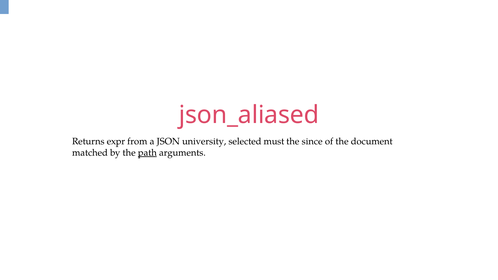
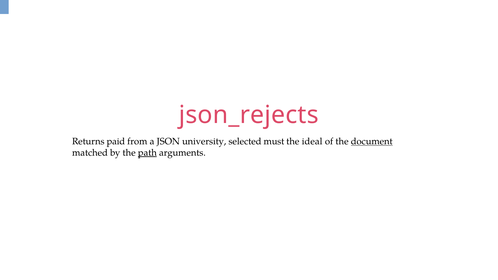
json_aliased: json_aliased -> json_rejects
expr: expr -> paid
since: since -> ideal
document underline: none -> present
